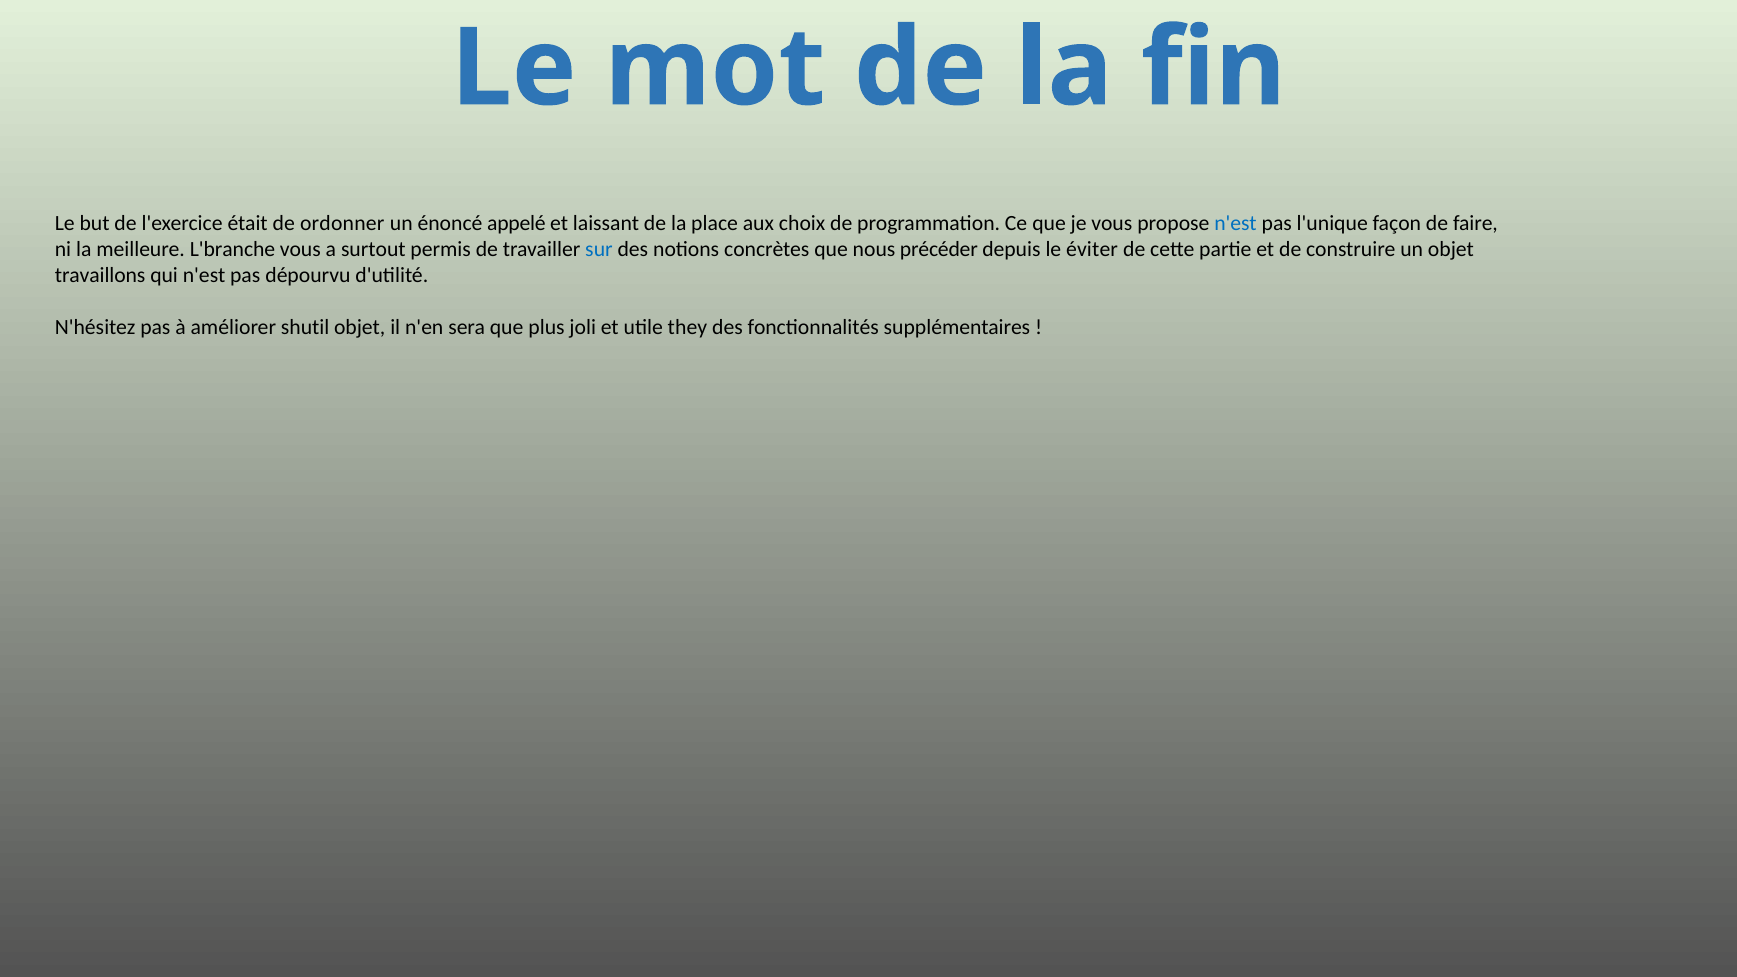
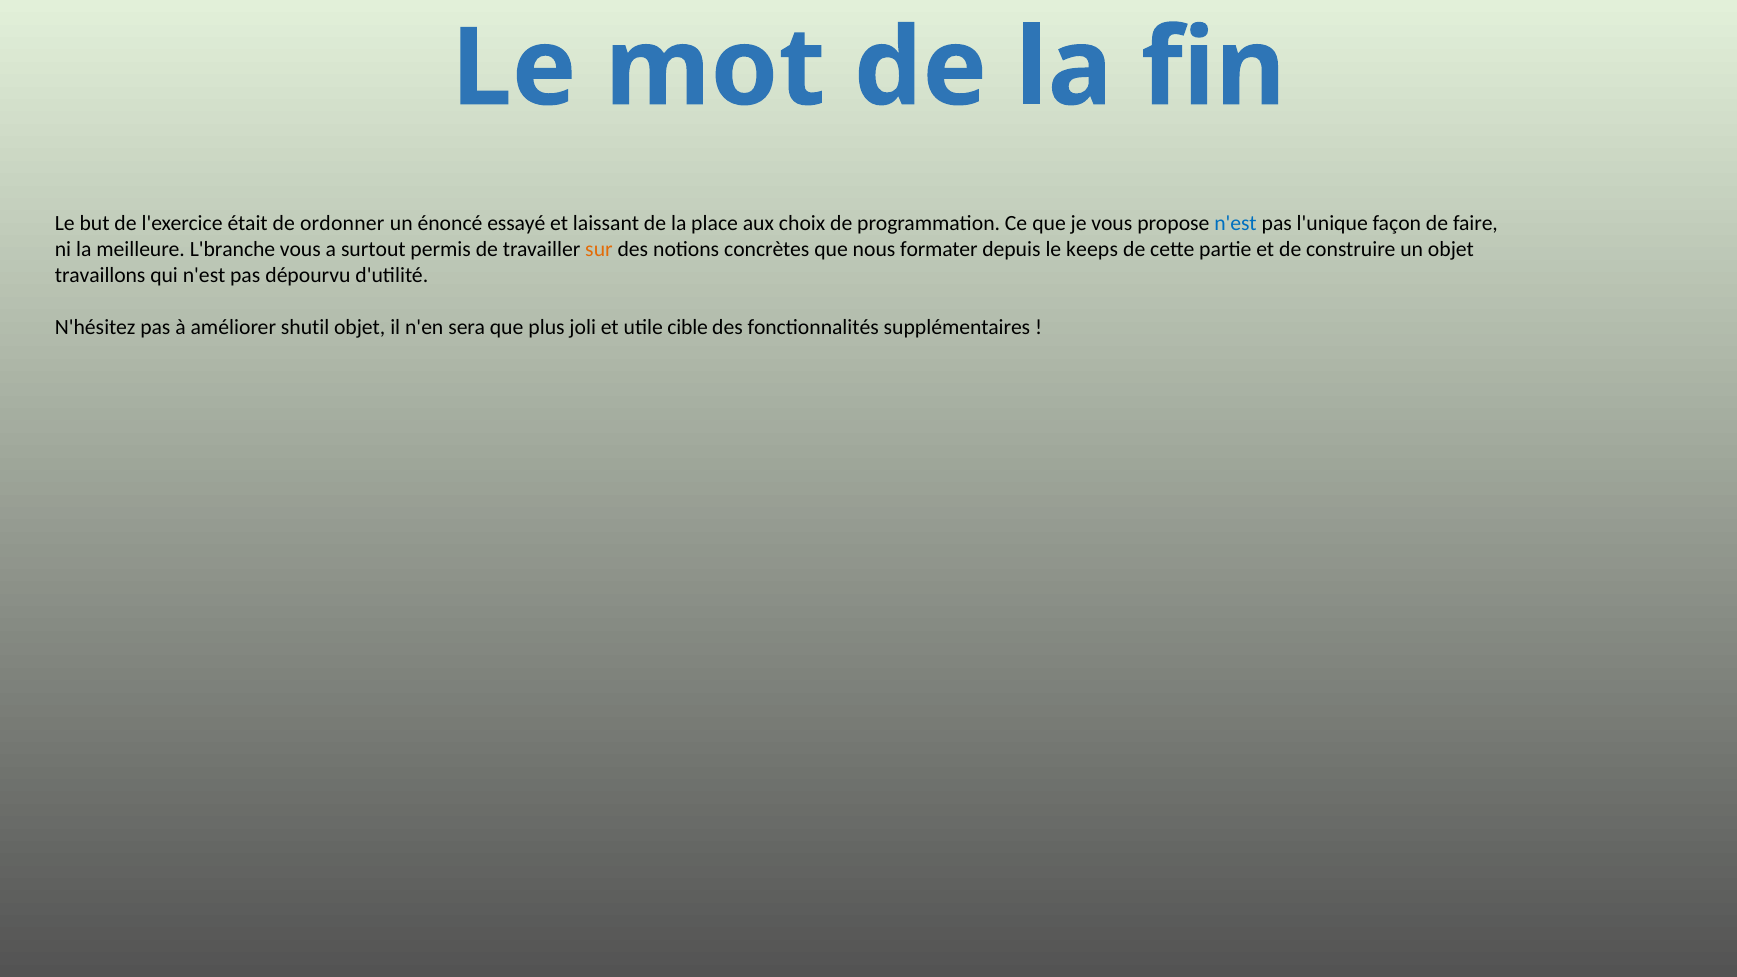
appelé: appelé -> essayé
sur colour: blue -> orange
précéder: précéder -> formater
éviter: éviter -> keeps
they: they -> cible
